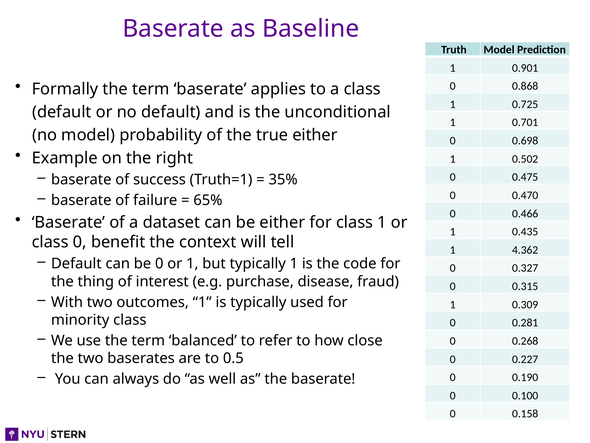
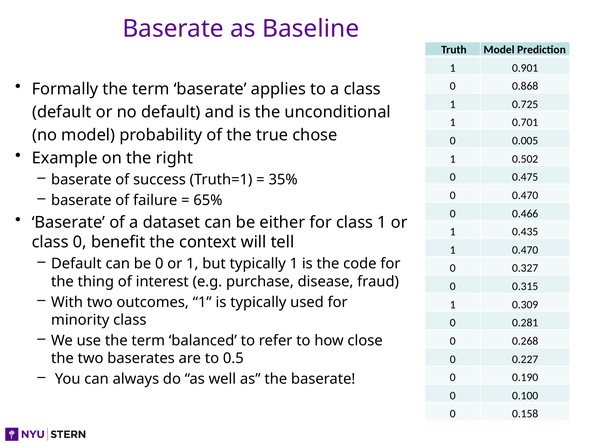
true either: either -> chose
0.698: 0.698 -> 0.005
1 4.362: 4.362 -> 0.470
